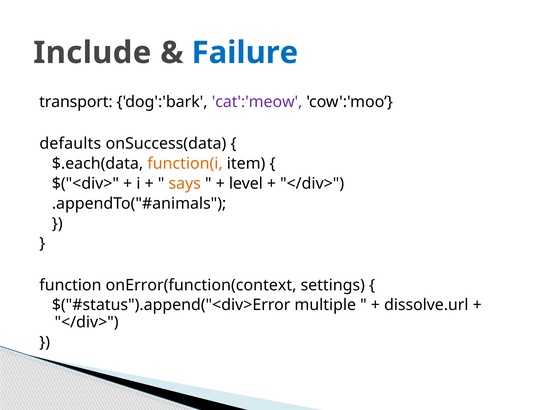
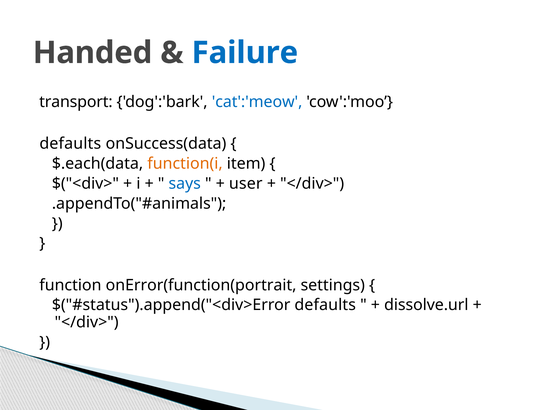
Include: Include -> Handed
cat':'meow colour: purple -> blue
says colour: orange -> blue
level: level -> user
onError(function(context: onError(function(context -> onError(function(portrait
multiple at (325, 305): multiple -> defaults
